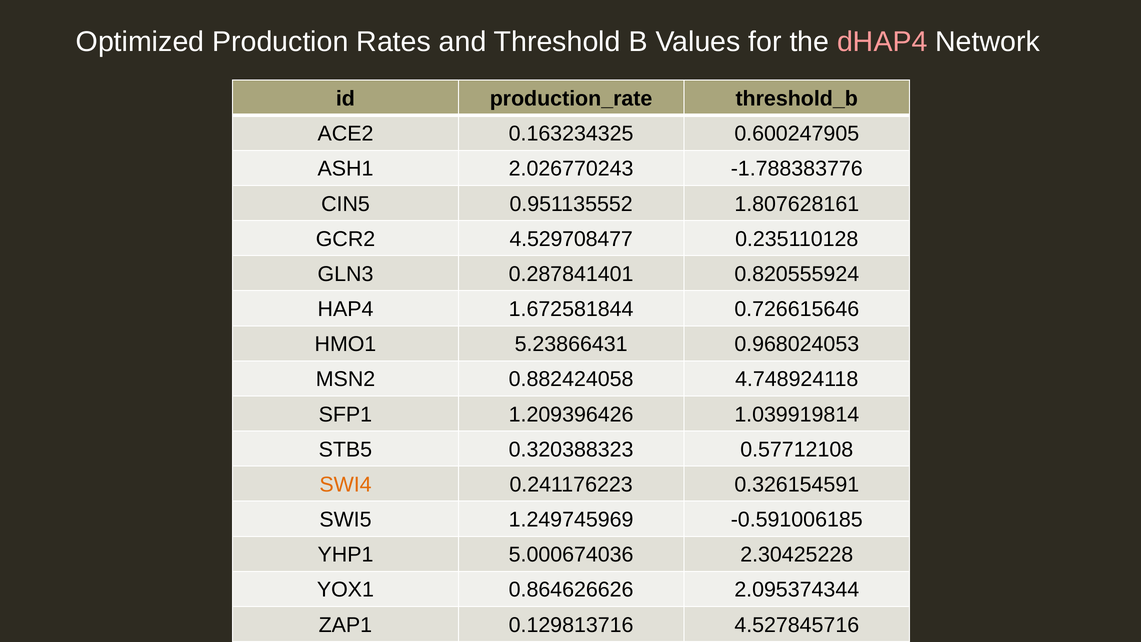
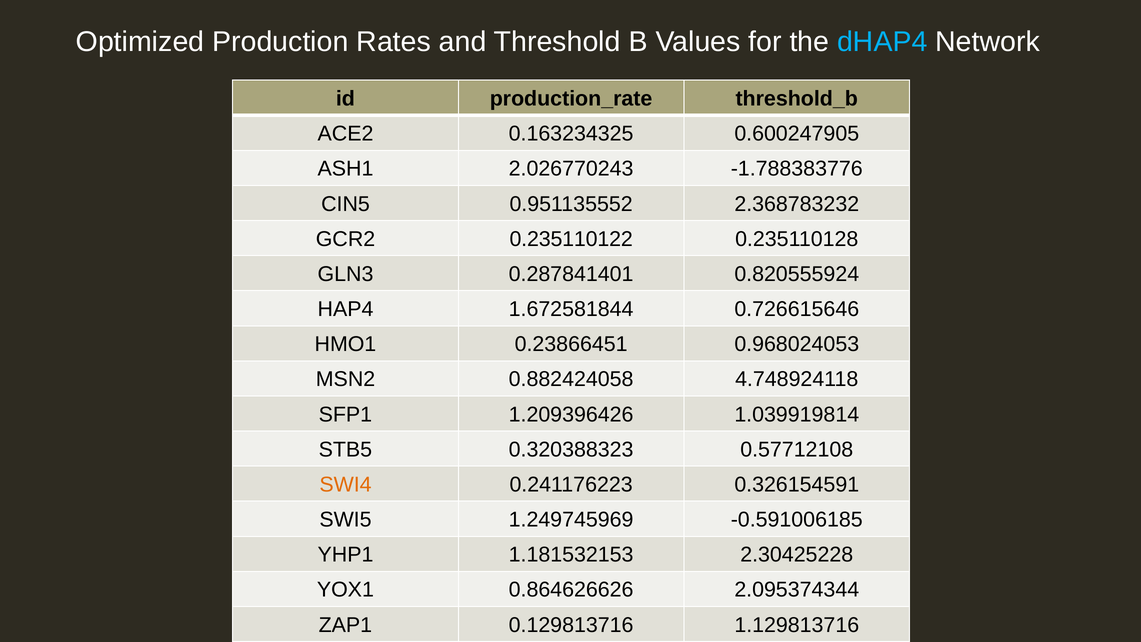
dHAP4 colour: pink -> light blue
1.807628161: 1.807628161 -> 2.368783232
4.529708477: 4.529708477 -> 0.235110122
5.23866431: 5.23866431 -> 0.23866451
5.000674036: 5.000674036 -> 1.181532153
4.527845716: 4.527845716 -> 1.129813716
